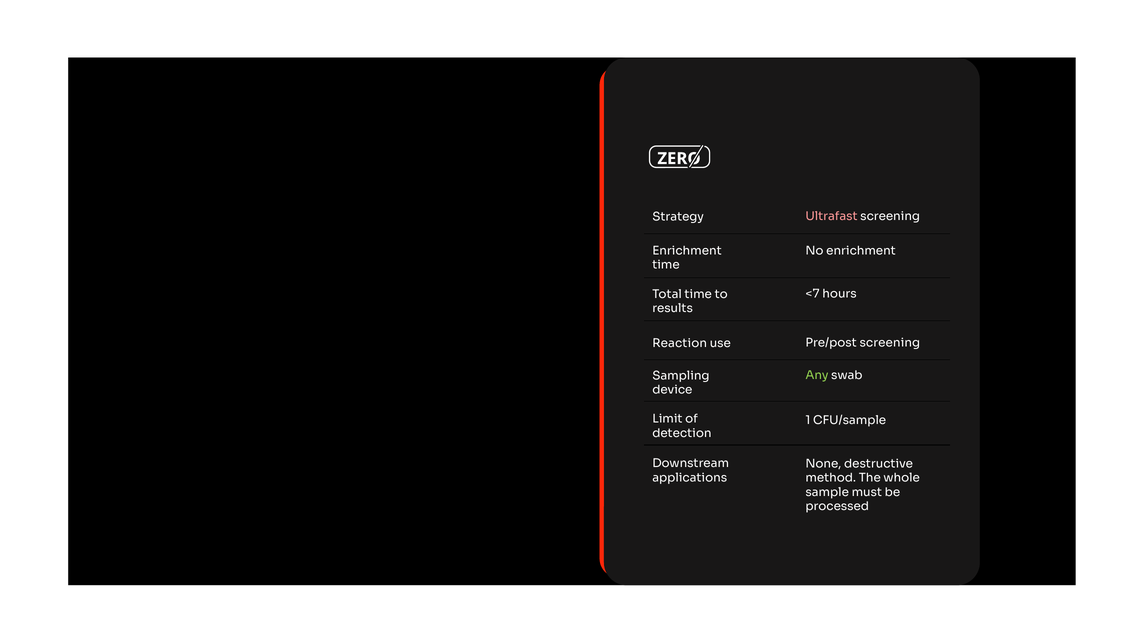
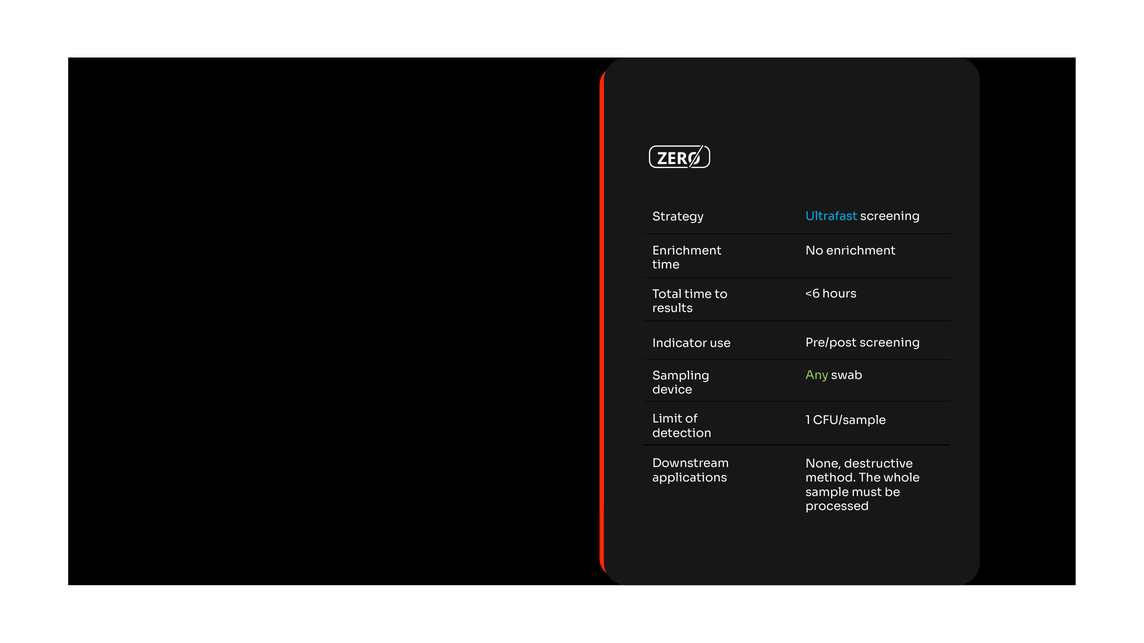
Ultrafast colour: pink -> light blue
<7: <7 -> <6
Reaction: Reaction -> Indicator
